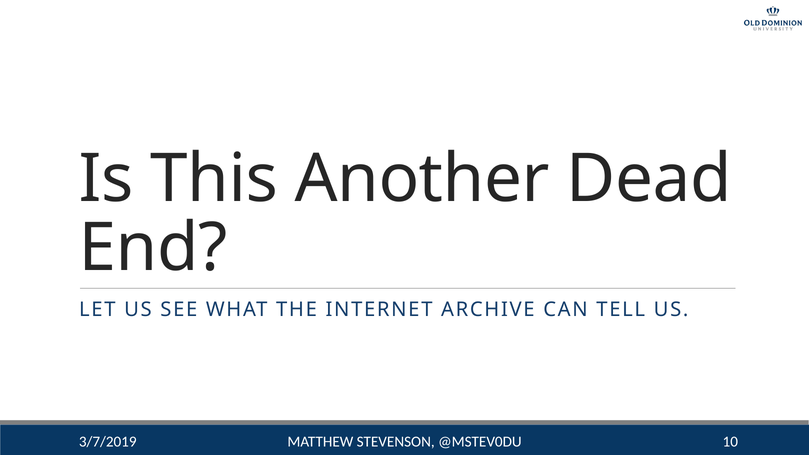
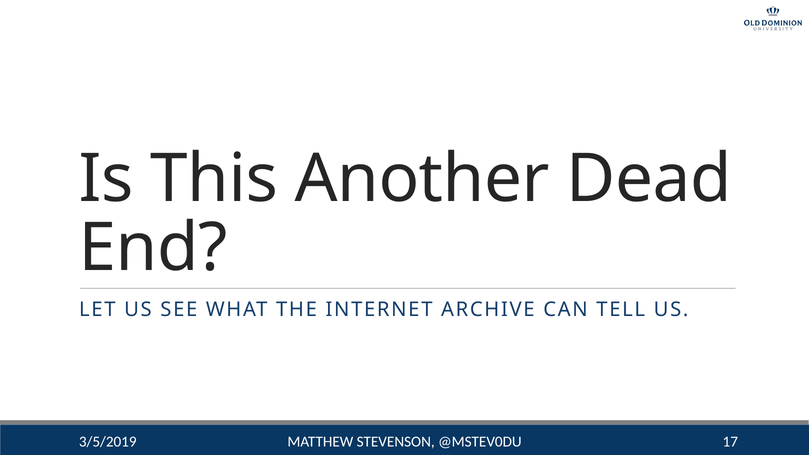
10: 10 -> 17
3/7/2019: 3/7/2019 -> 3/5/2019
